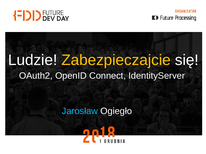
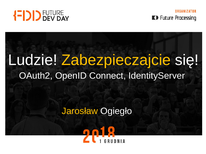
Jarosław colour: light blue -> yellow
